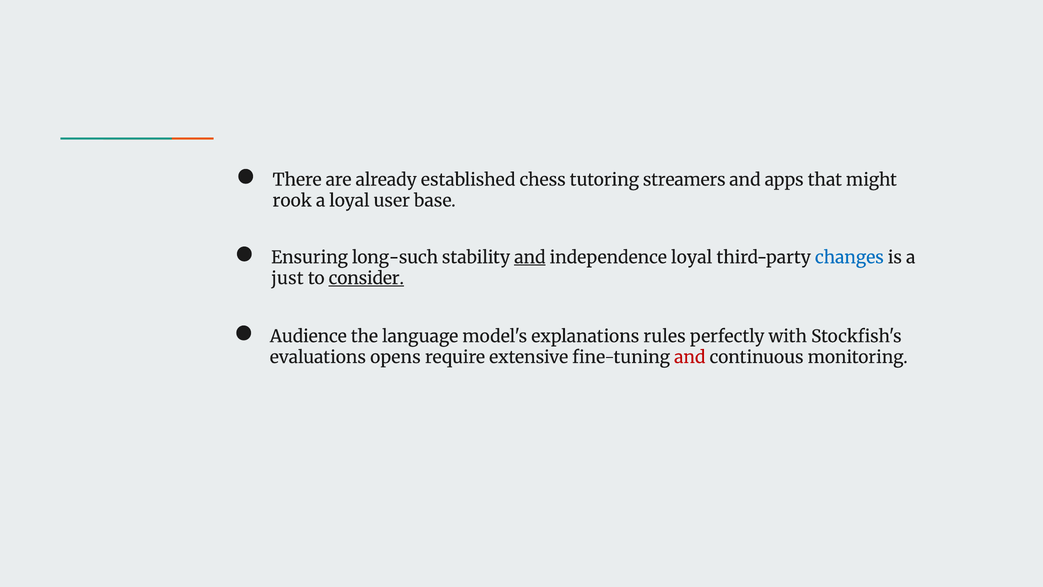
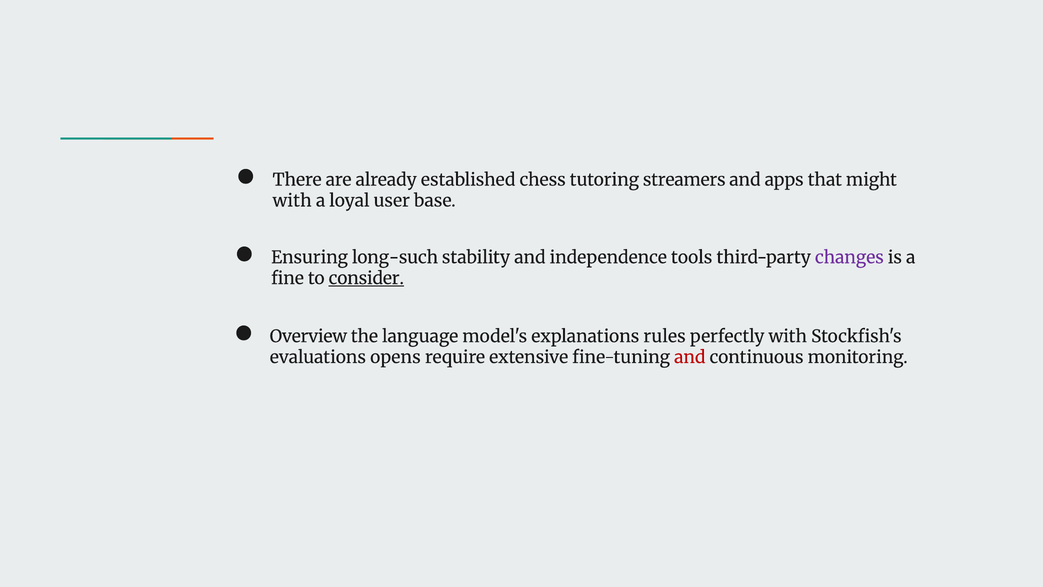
rook at (292, 201): rook -> with
and at (530, 257) underline: present -> none
independence loyal: loyal -> tools
changes colour: blue -> purple
just: just -> fine
Audience: Audience -> Overview
